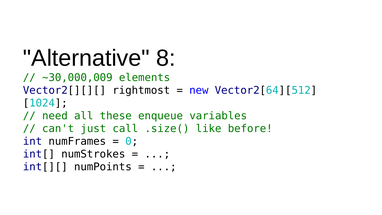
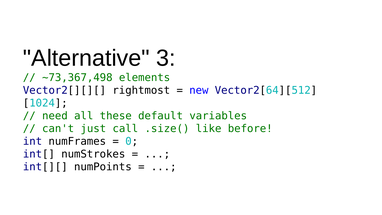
8: 8 -> 3
~30,000,009: ~30,000,009 -> ~73,367,498
enqueue: enqueue -> default
